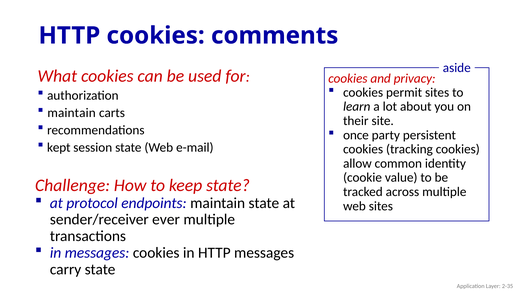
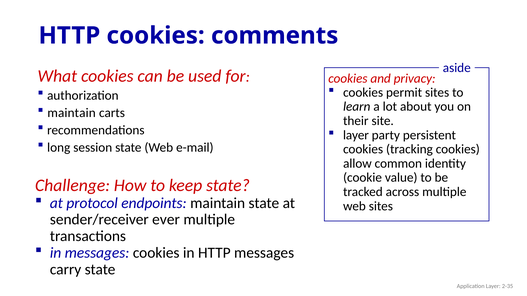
once at (356, 135): once -> layer
kept: kept -> long
